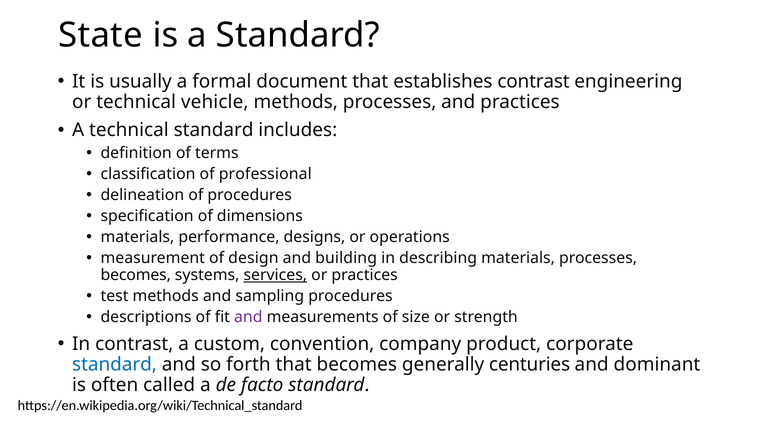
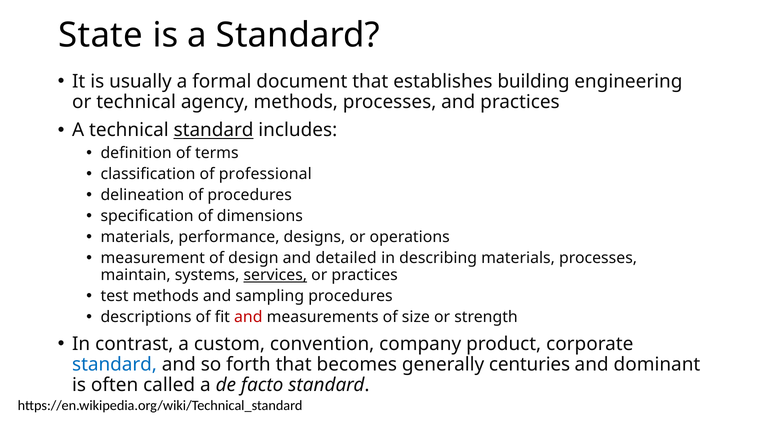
establishes contrast: contrast -> building
vehicle: vehicle -> agency
standard at (214, 130) underline: none -> present
building: building -> detailed
becomes at (136, 275): becomes -> maintain
and at (248, 317) colour: purple -> red
